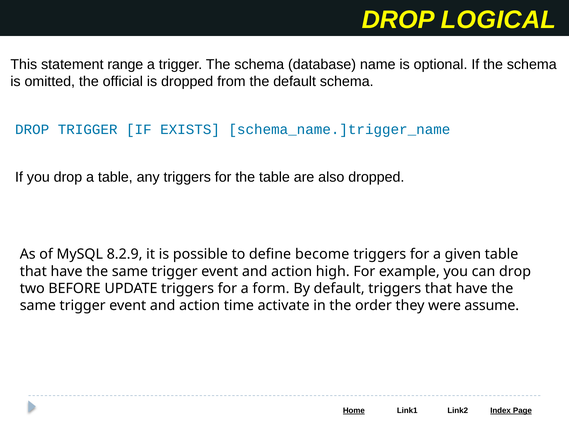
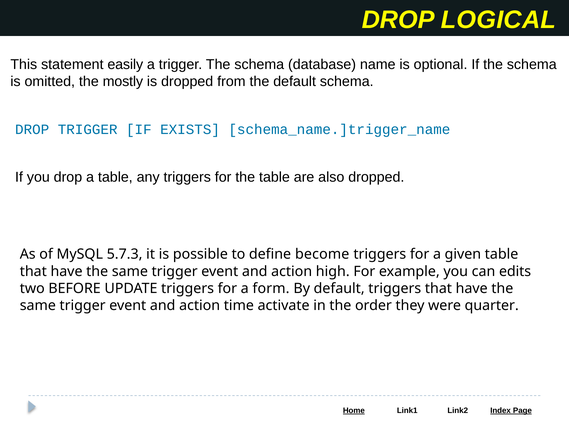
range: range -> easily
official: official -> mostly
8.2.9: 8.2.9 -> 5.7.3
can drop: drop -> edits
assume: assume -> quarter
